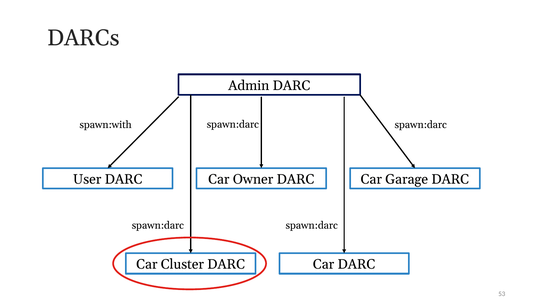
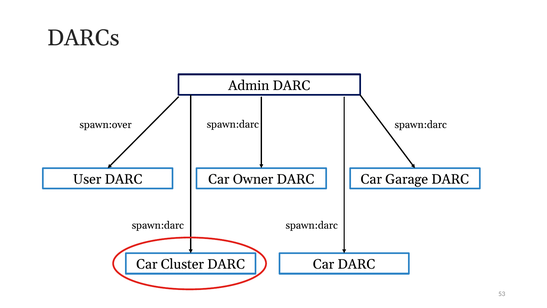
spawn:with: spawn:with -> spawn:over
